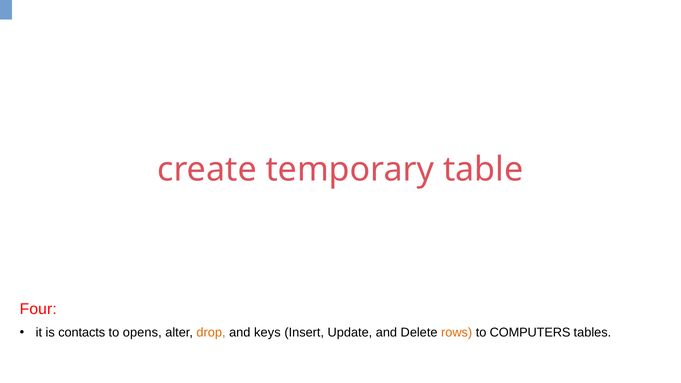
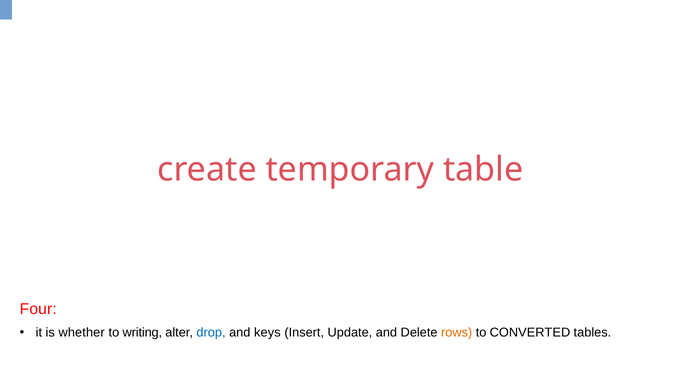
contacts: contacts -> whether
opens: opens -> writing
drop colour: orange -> blue
COMPUTERS: COMPUTERS -> CONVERTED
